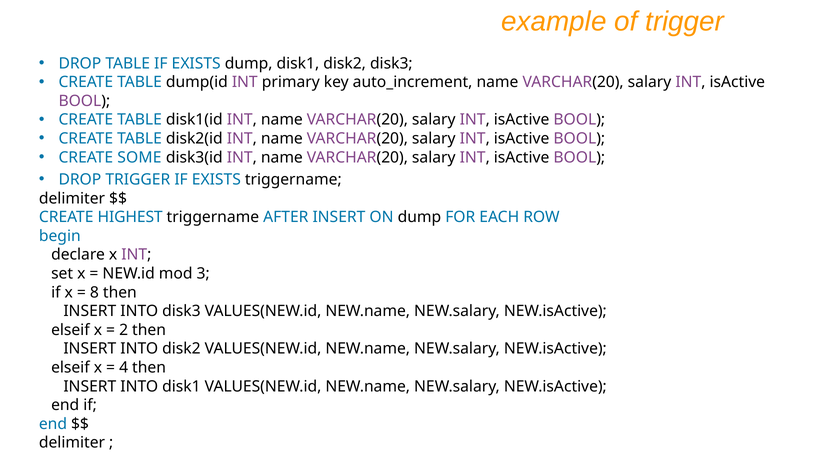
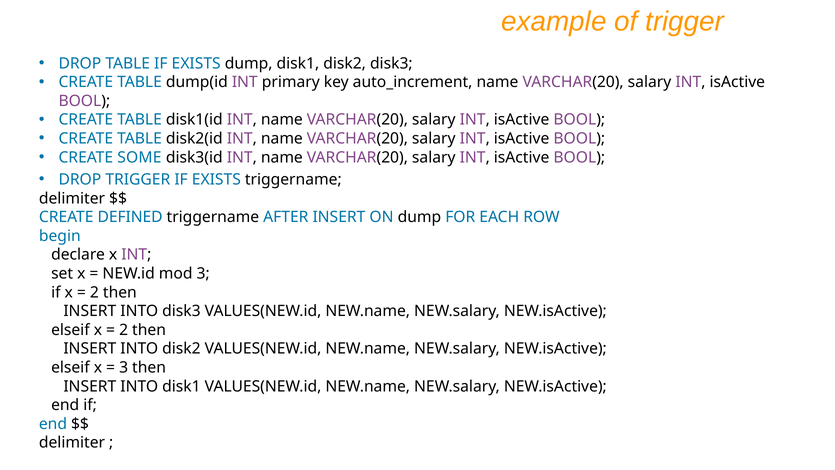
HIGHEST: HIGHEST -> DEFINED
8 at (94, 292): 8 -> 2
4 at (124, 367): 4 -> 3
